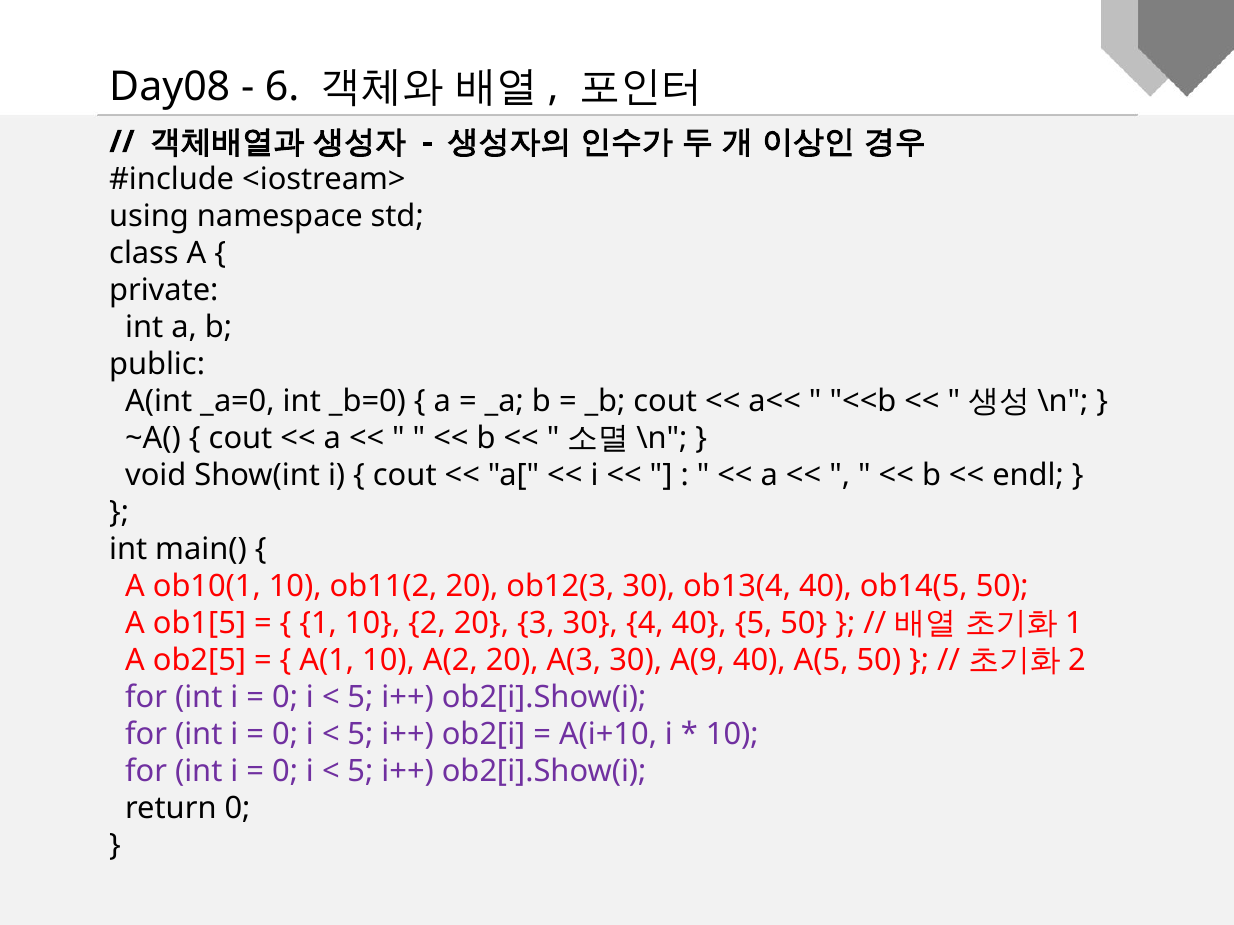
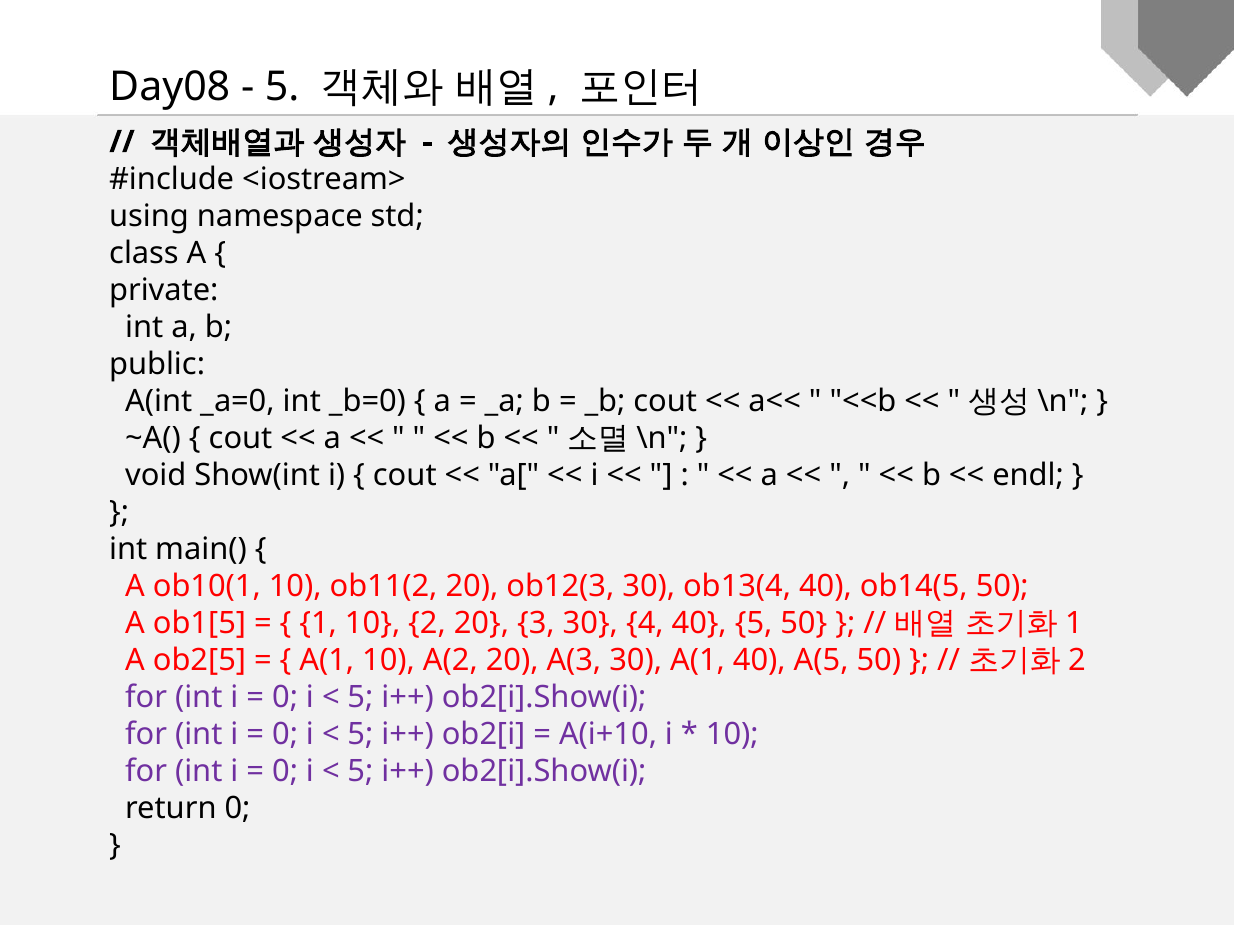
6 at (282, 87): 6 -> 5
30 A(9: A(9 -> A(1
